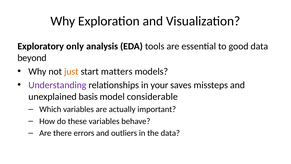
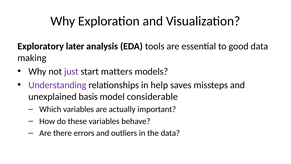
only: only -> later
beyond: beyond -> making
just colour: orange -> purple
your: your -> help
